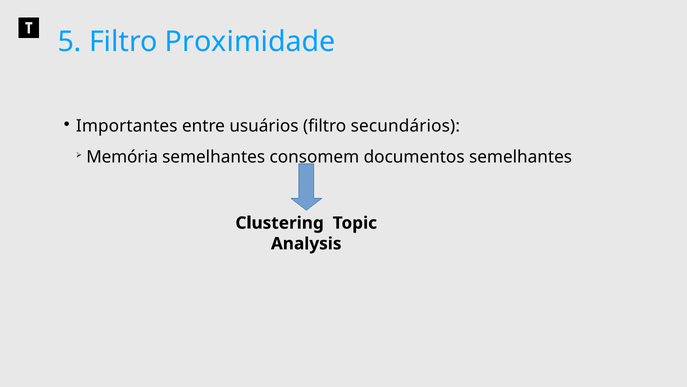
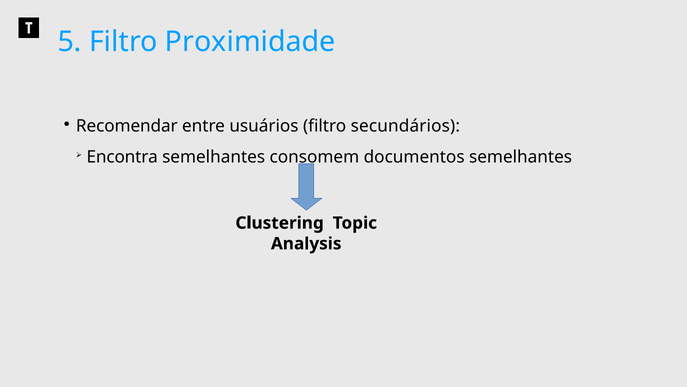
Importantes: Importantes -> Recomendar
Memória: Memória -> Encontra
